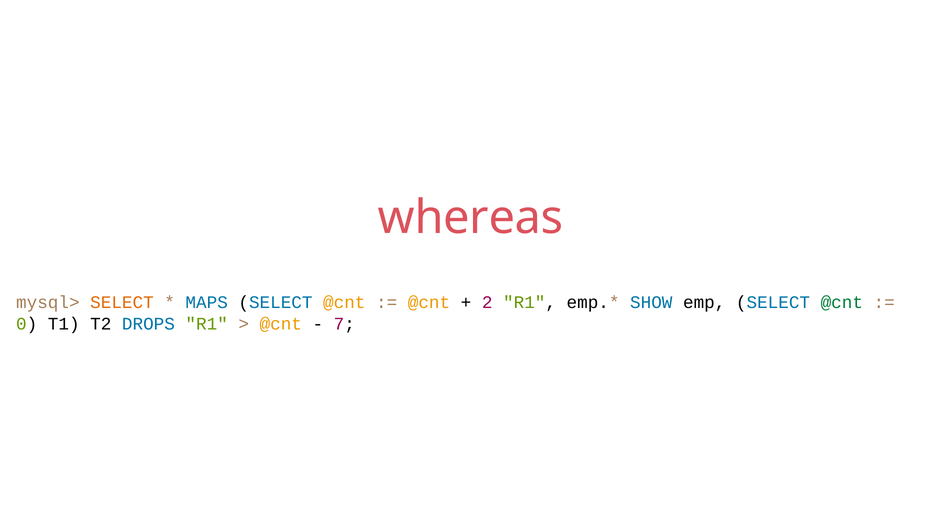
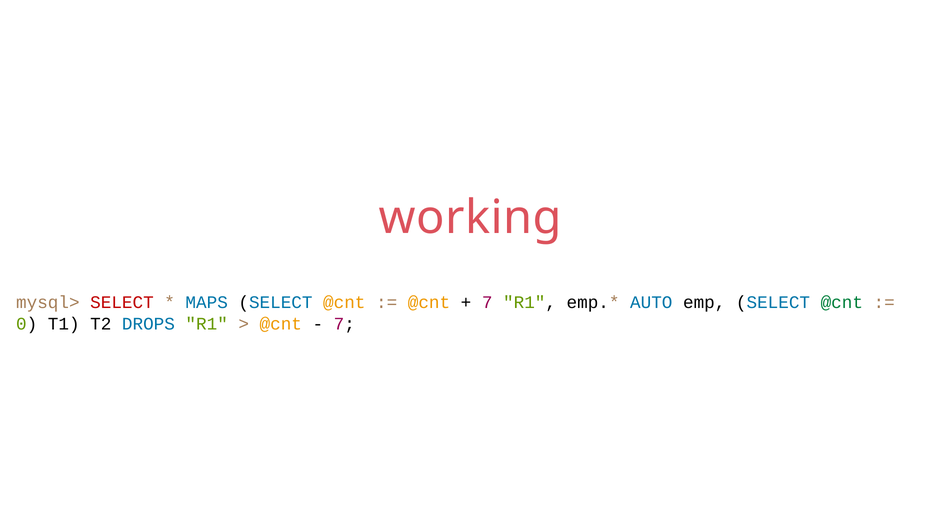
whereas: whereas -> working
SELECT at (122, 302) colour: orange -> red
2 at (487, 302): 2 -> 7
SHOW: SHOW -> AUTO
